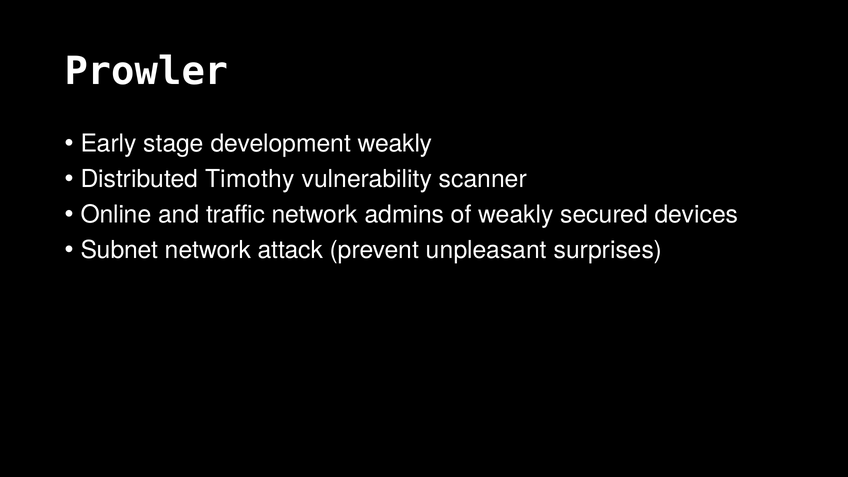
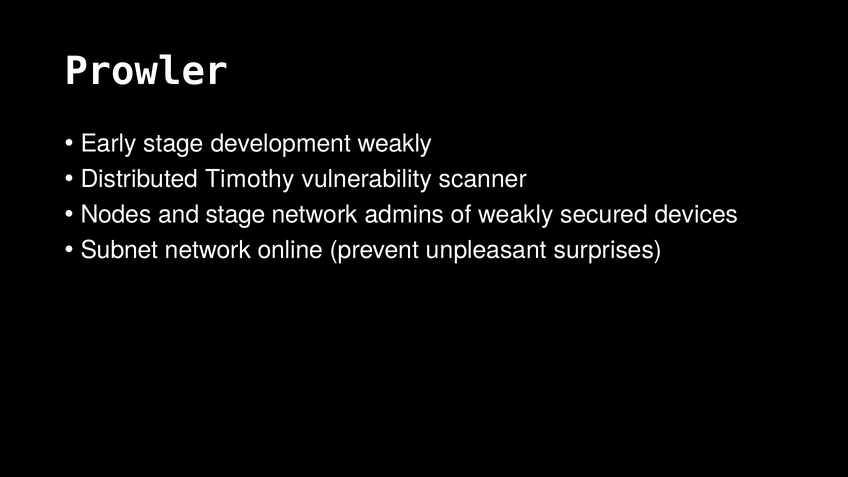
Online: Online -> Nodes
and traffic: traffic -> stage
attack: attack -> online
